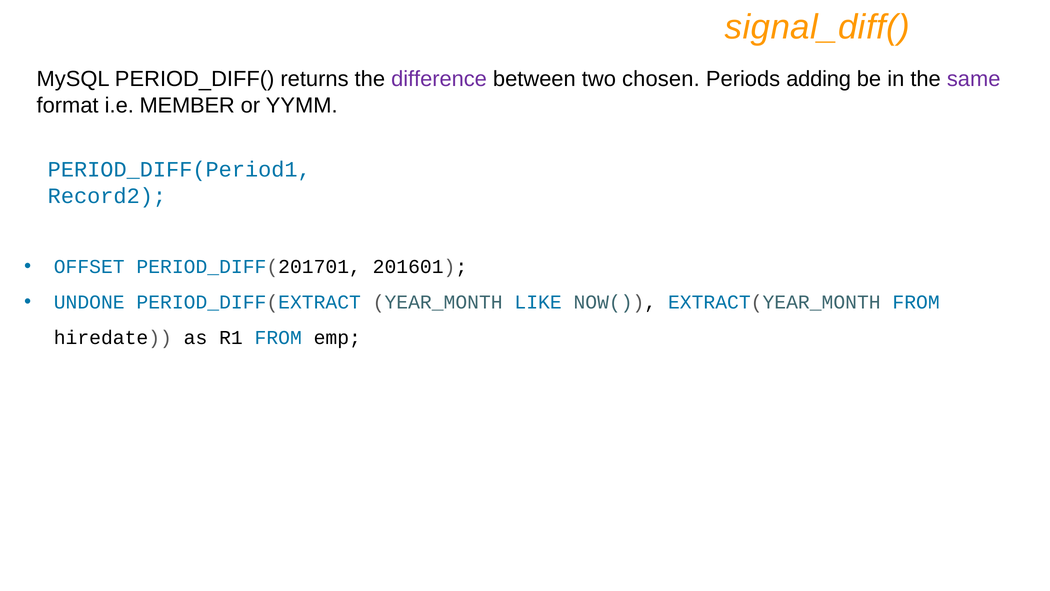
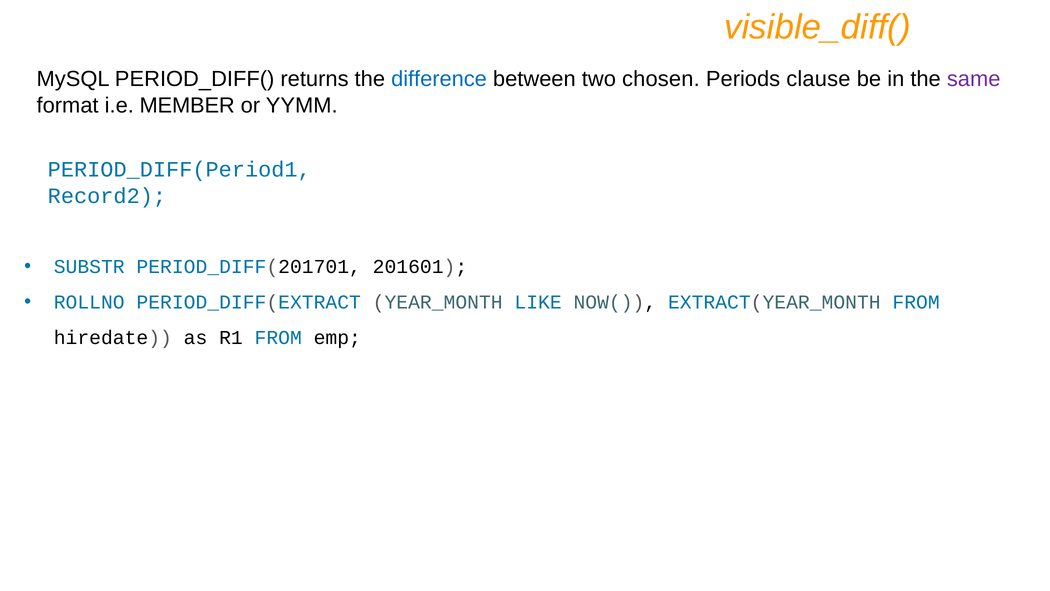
signal_diff(: signal_diff( -> visible_diff(
difference colour: purple -> blue
adding: adding -> clause
OFFSET: OFFSET -> SUBSTR
UNDONE: UNDONE -> ROLLNO
